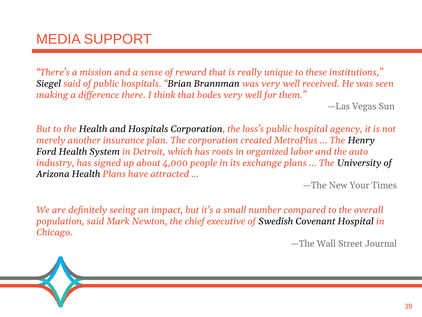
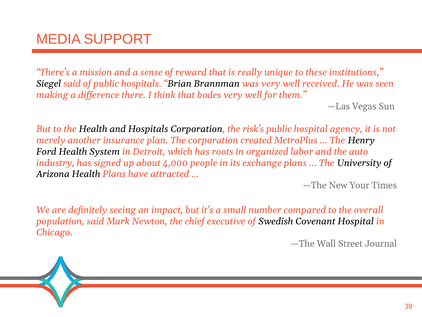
loss’s: loss’s -> risk’s
